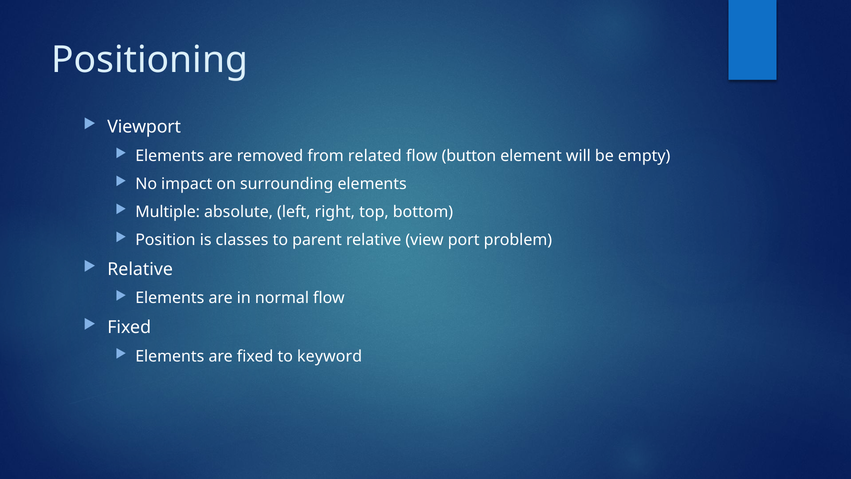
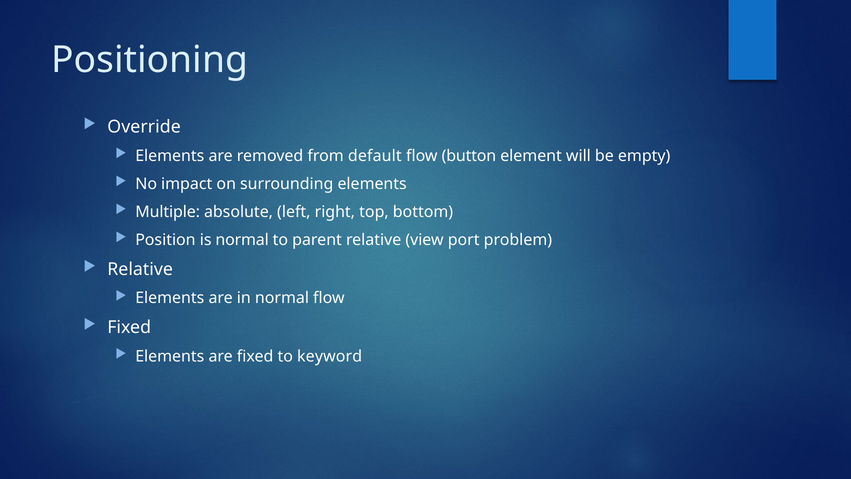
Viewport: Viewport -> Override
related: related -> default
is classes: classes -> normal
